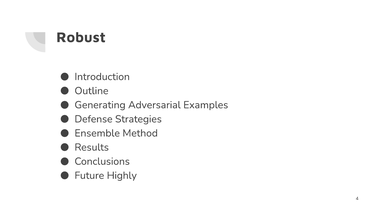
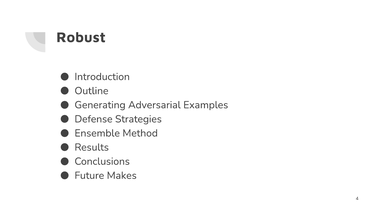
Highly: Highly -> Makes
